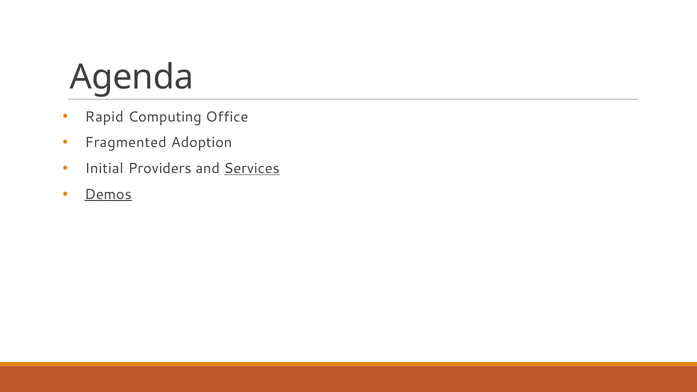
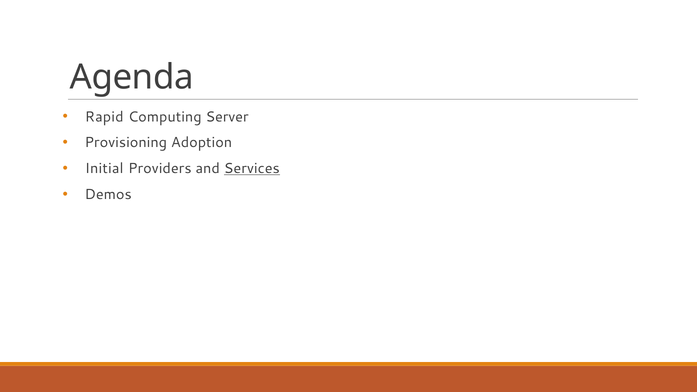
Office: Office -> Server
Fragmented: Fragmented -> Provisioning
Demos underline: present -> none
